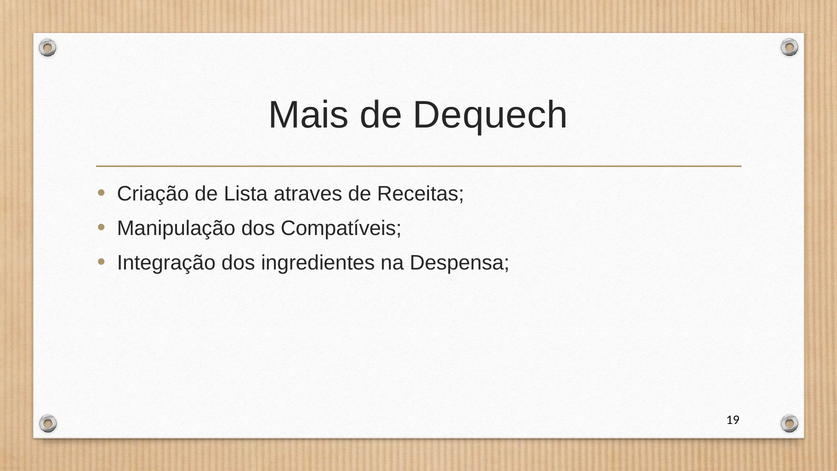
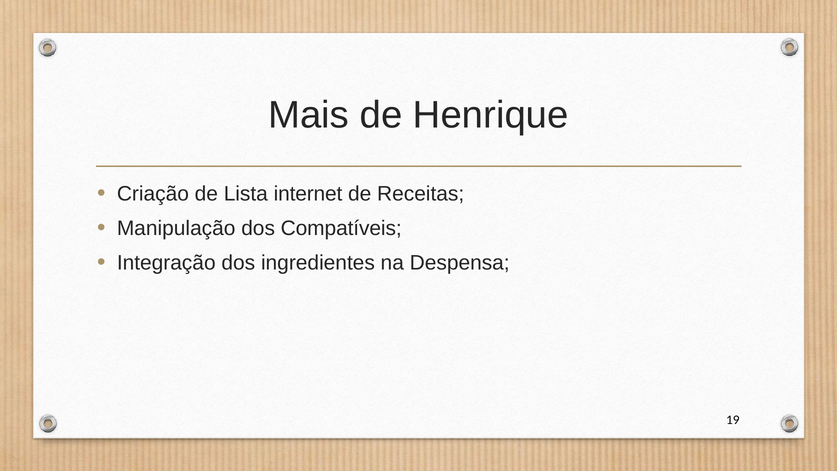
Dequech: Dequech -> Henrique
atraves: atraves -> internet
